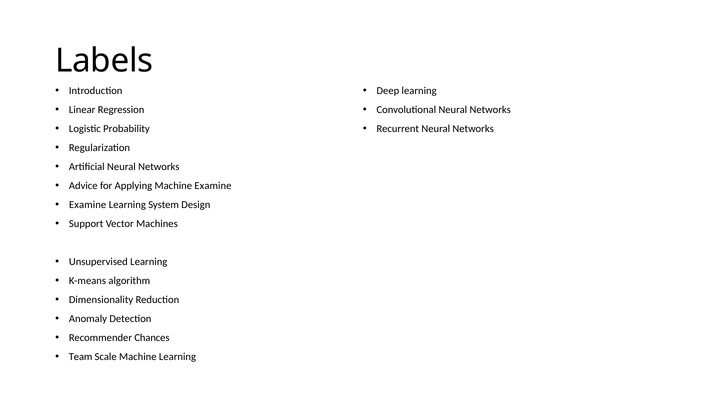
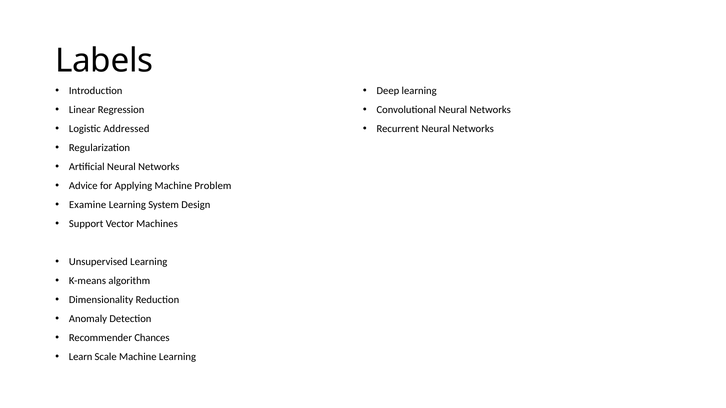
Probability: Probability -> Addressed
Machine Examine: Examine -> Problem
Team: Team -> Learn
